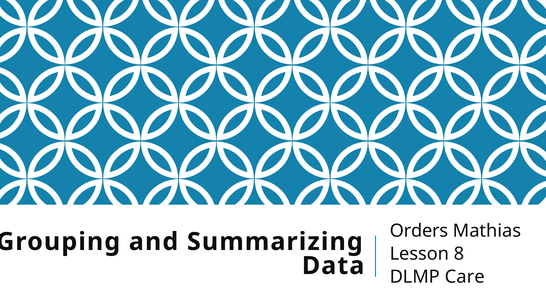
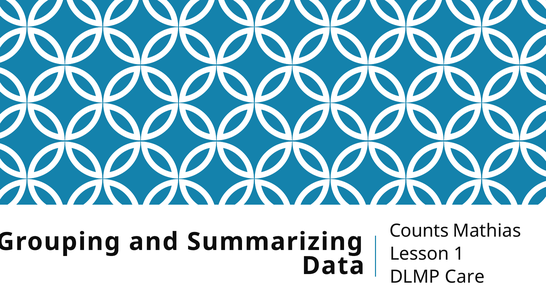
Orders: Orders -> Counts
8: 8 -> 1
